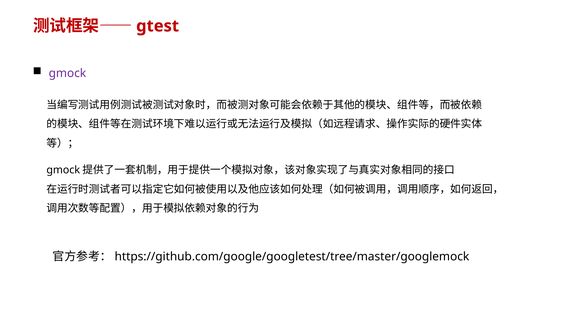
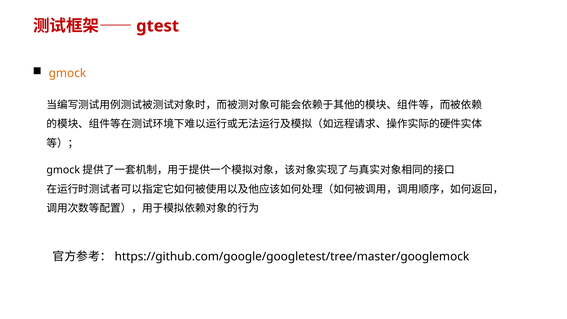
gmock colour: purple -> orange
